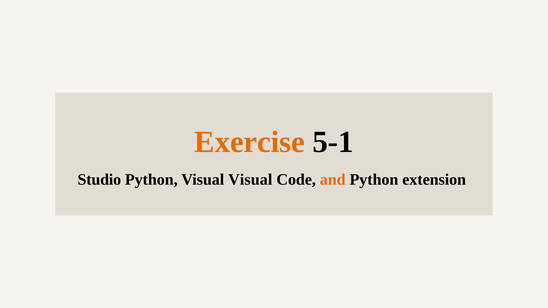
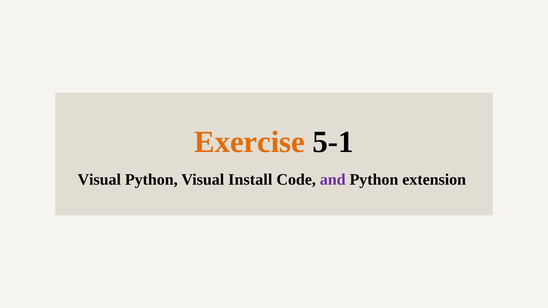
Studio at (99, 180): Studio -> Visual
Visual Visual: Visual -> Install
and colour: orange -> purple
